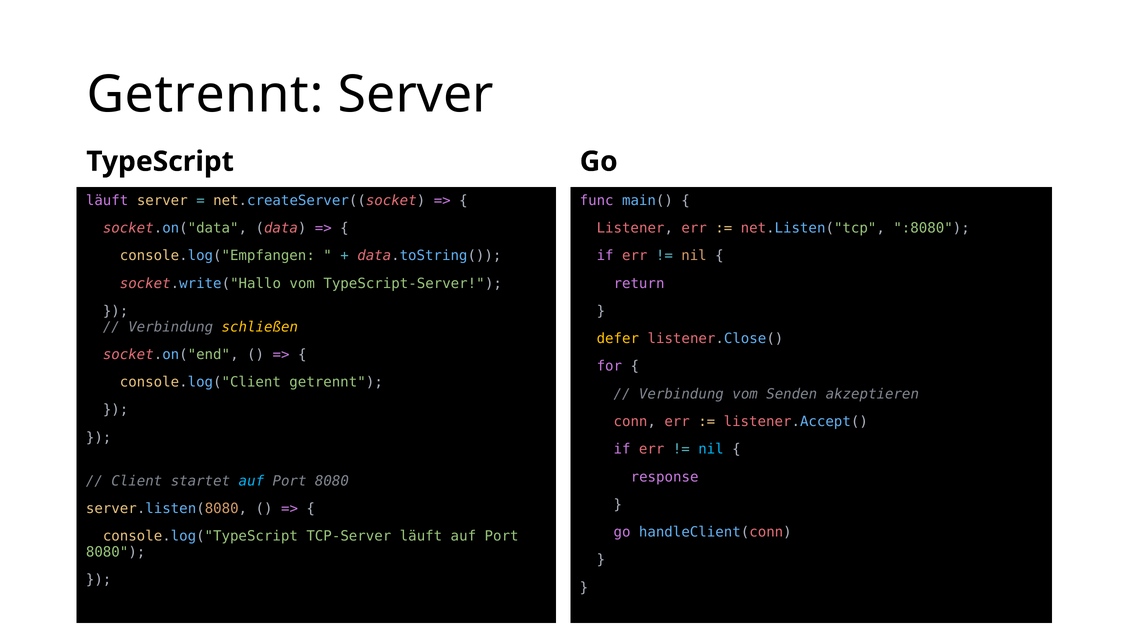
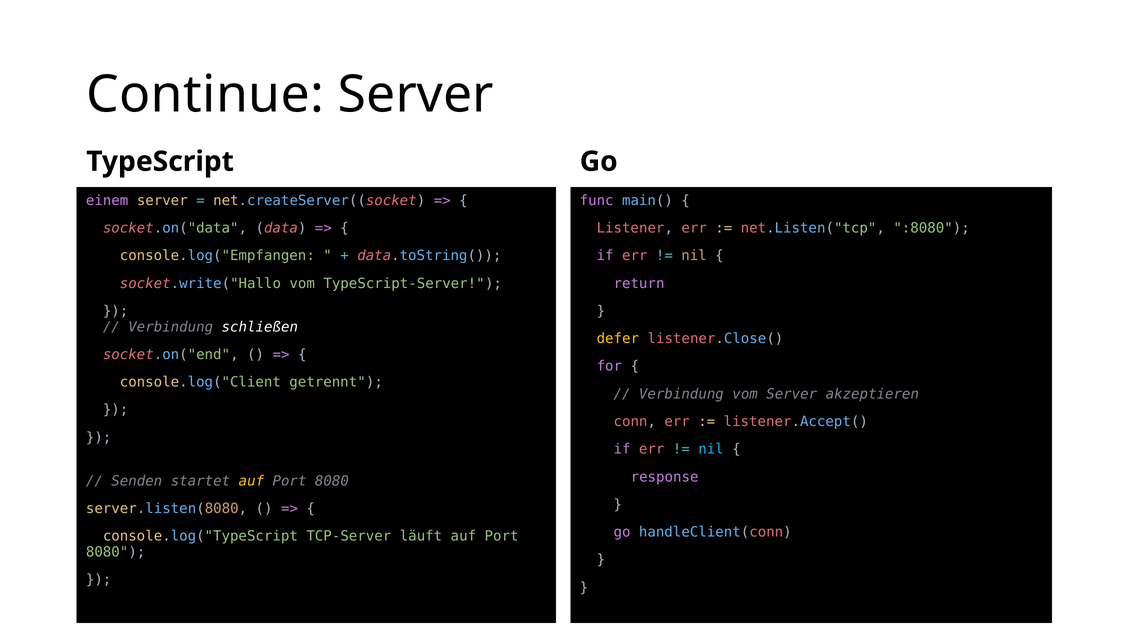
Getrennt at (205, 95): Getrennt -> Continue
läuft at (107, 201): läuft -> einem
schließen colour: yellow -> white
vom Senden: Senden -> Server
Client: Client -> Senden
auf at (251, 481) colour: light blue -> yellow
